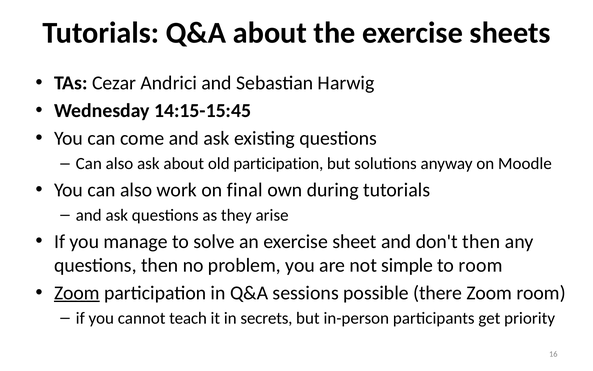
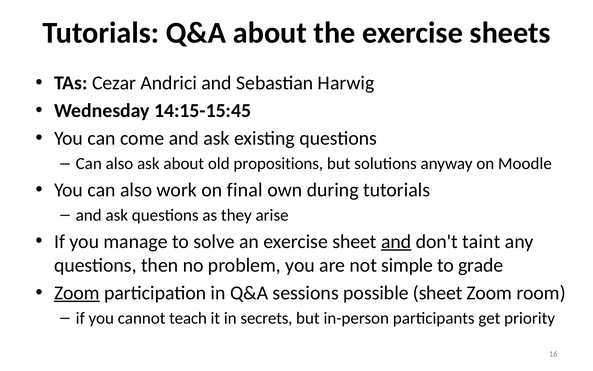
old participation: participation -> propositions
and at (396, 241) underline: none -> present
don't then: then -> taint
to room: room -> grade
possible there: there -> sheet
